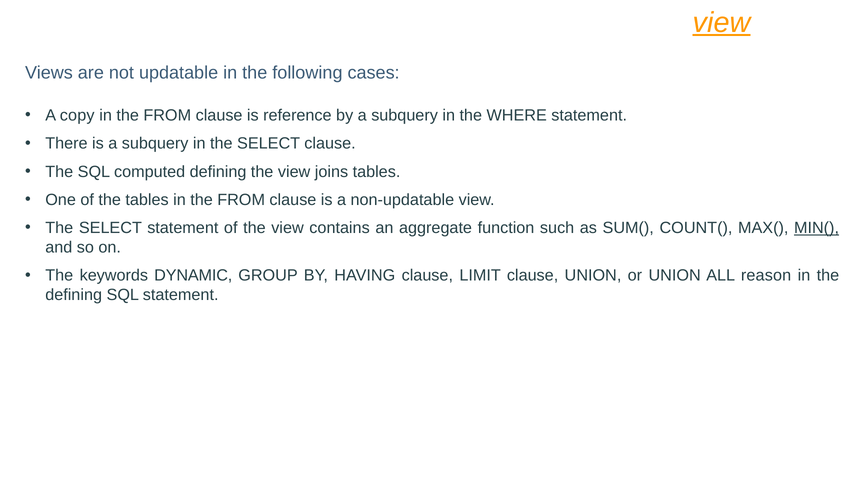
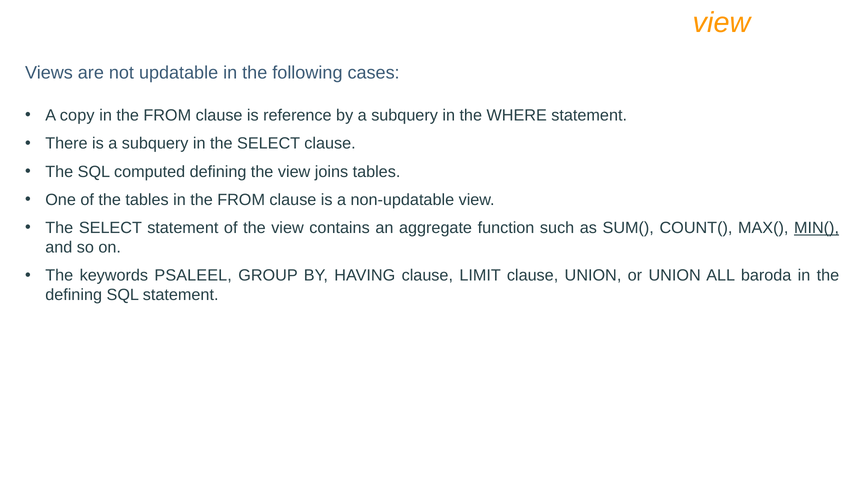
view at (722, 23) underline: present -> none
DYNAMIC: DYNAMIC -> PSALEEL
reason: reason -> baroda
